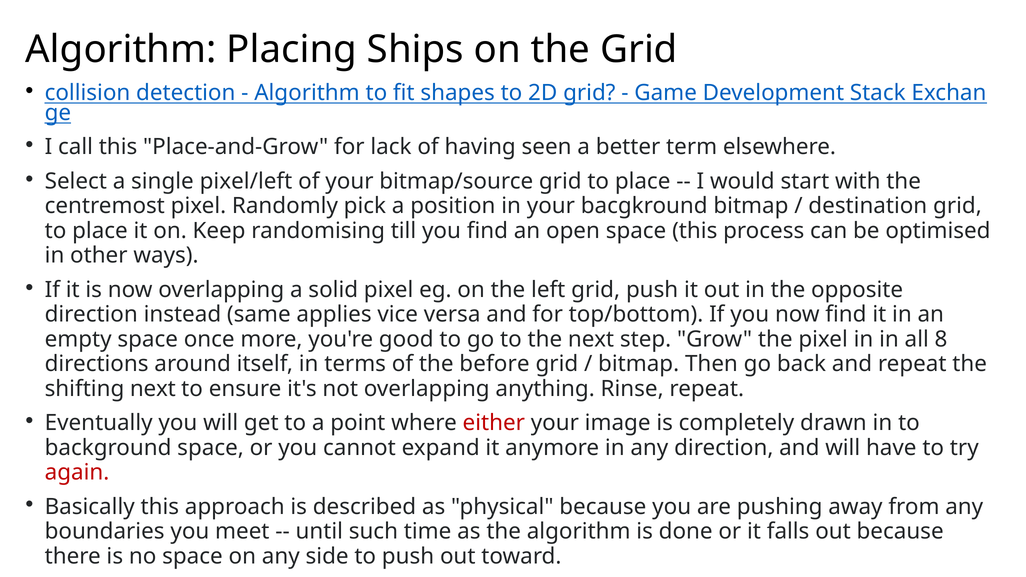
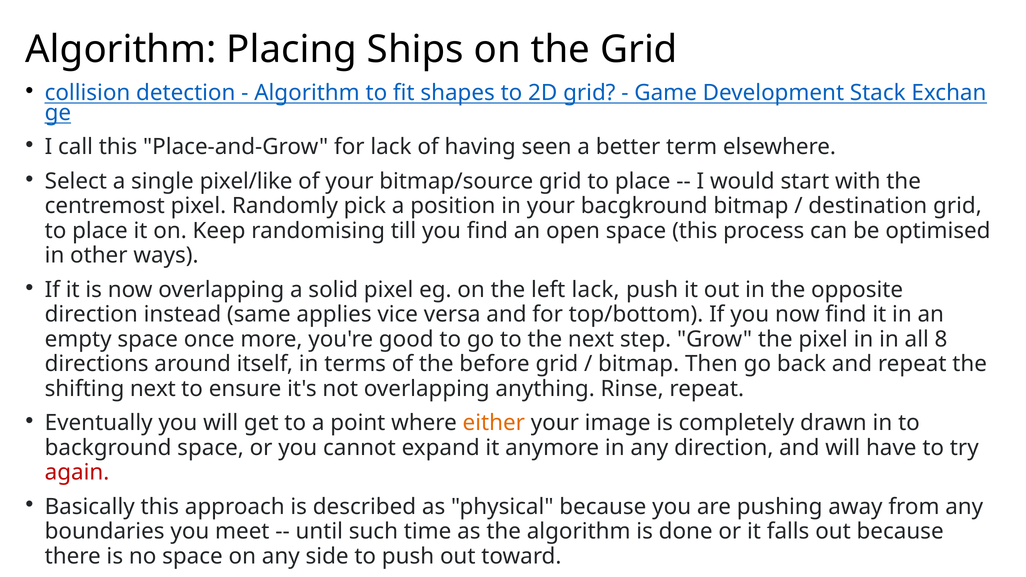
pixel/left: pixel/left -> pixel/like
left grid: grid -> lack
either colour: red -> orange
